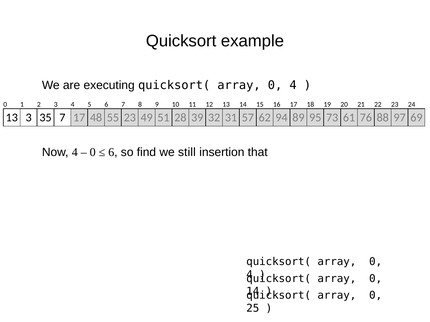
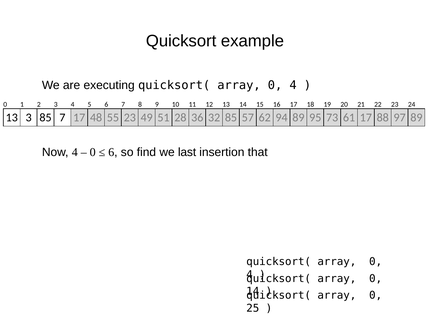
3 35: 35 -> 85
39: 39 -> 36
32 31: 31 -> 85
61 76: 76 -> 17
97 69: 69 -> 89
still: still -> last
